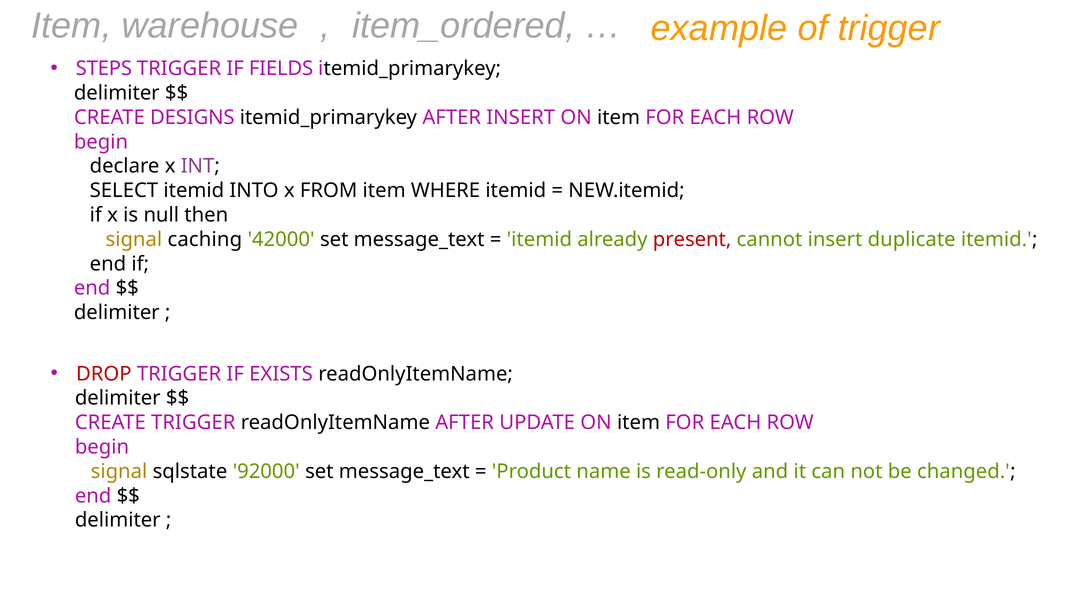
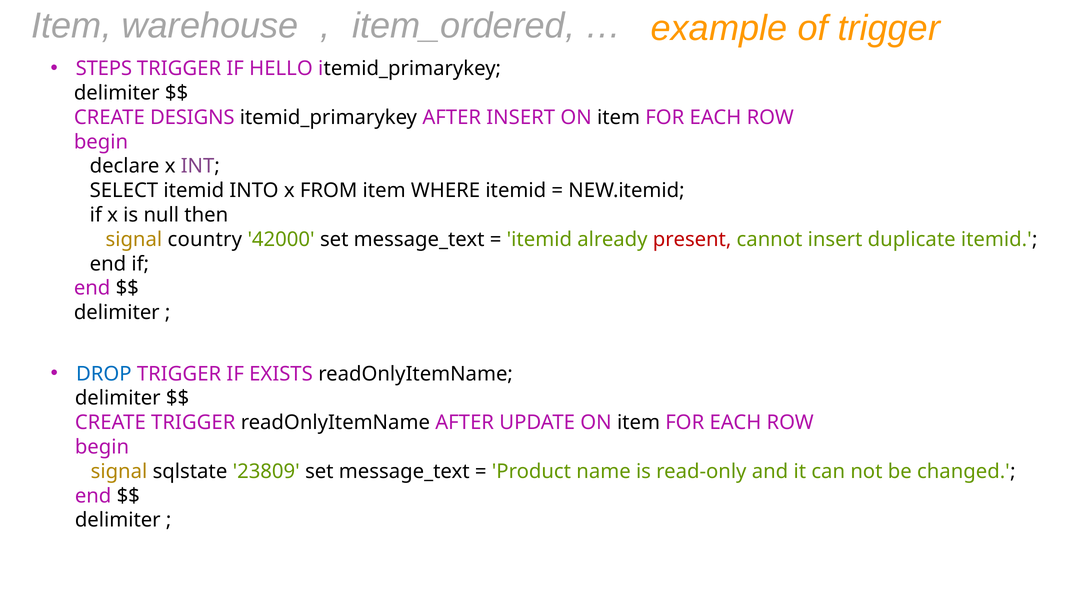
FIELDS: FIELDS -> HELLO
caching: caching -> country
DROP colour: red -> blue
92000: 92000 -> 23809
